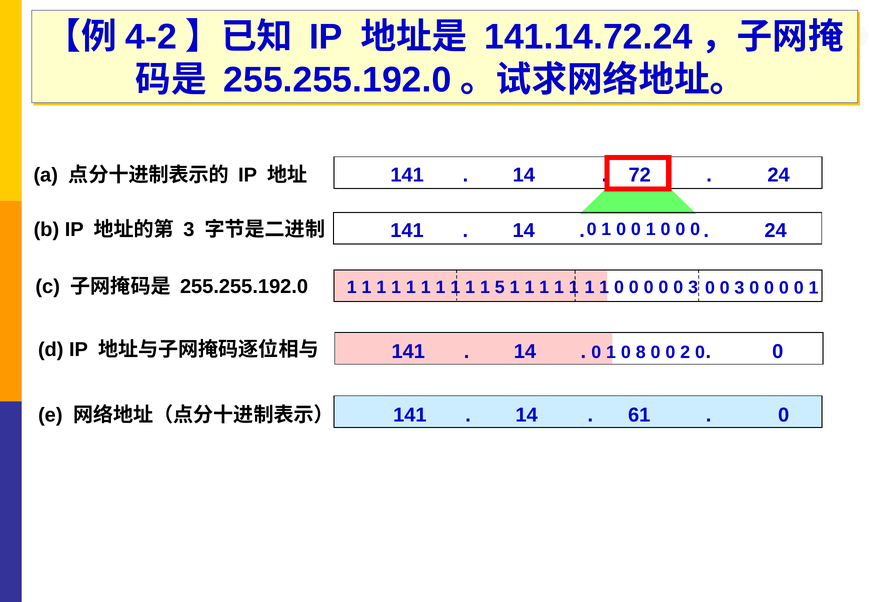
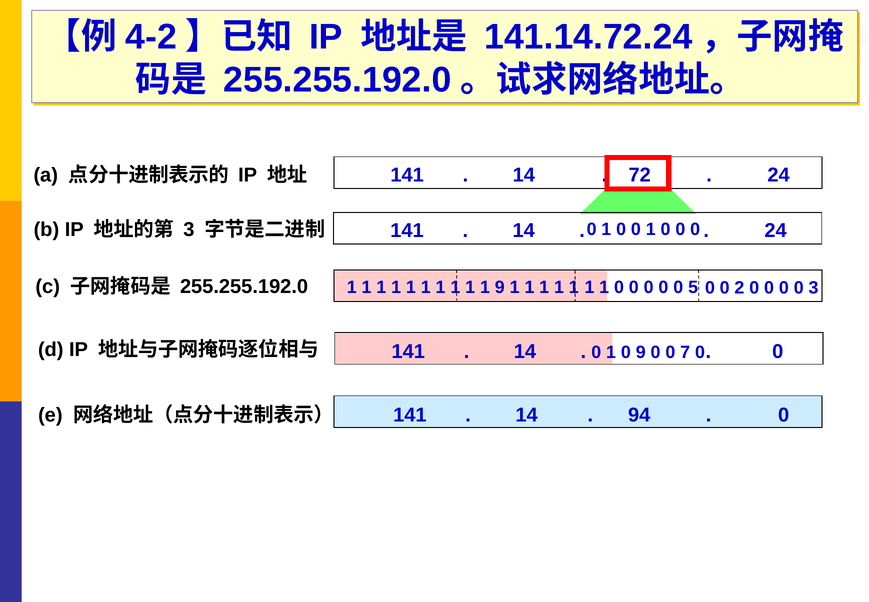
255.255.192.0 0 0 3: 3 -> 2
0 0 0 1: 1 -> 3
1 5: 5 -> 9
0 0 0 3: 3 -> 5
0 8: 8 -> 9
2: 2 -> 7
61: 61 -> 94
